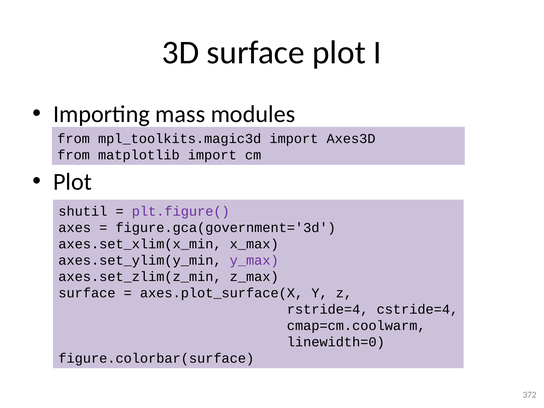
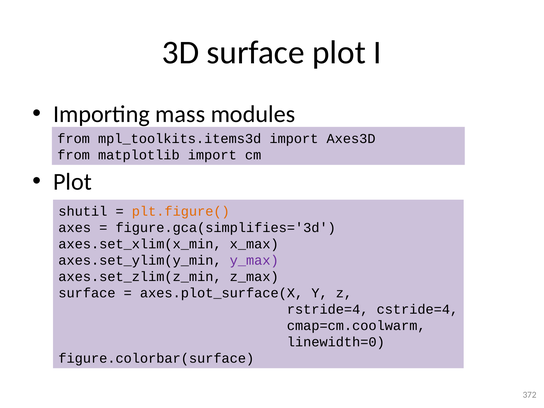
mpl_toolkits.magic3d: mpl_toolkits.magic3d -> mpl_toolkits.items3d
plt.figure( colour: purple -> orange
figure.gca(government='3d: figure.gca(government='3d -> figure.gca(simplifies='3d
